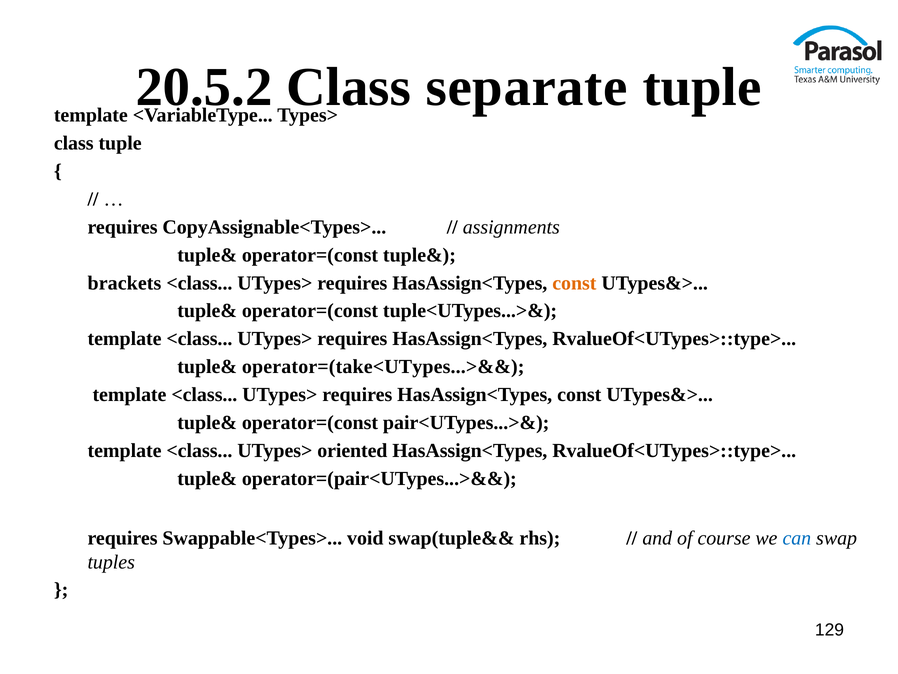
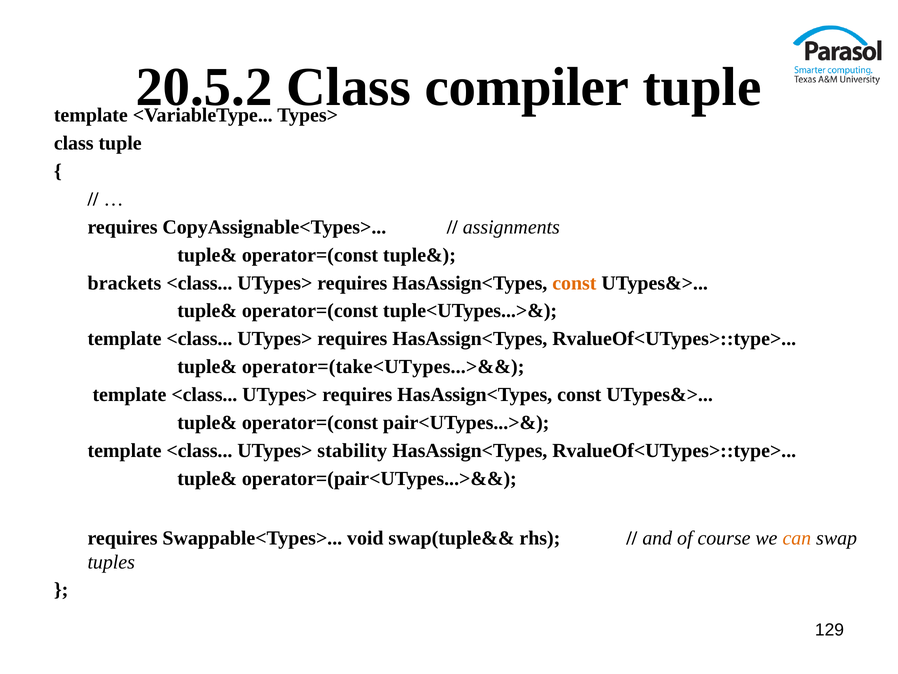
separate: separate -> compiler
oriented: oriented -> stability
can colour: blue -> orange
